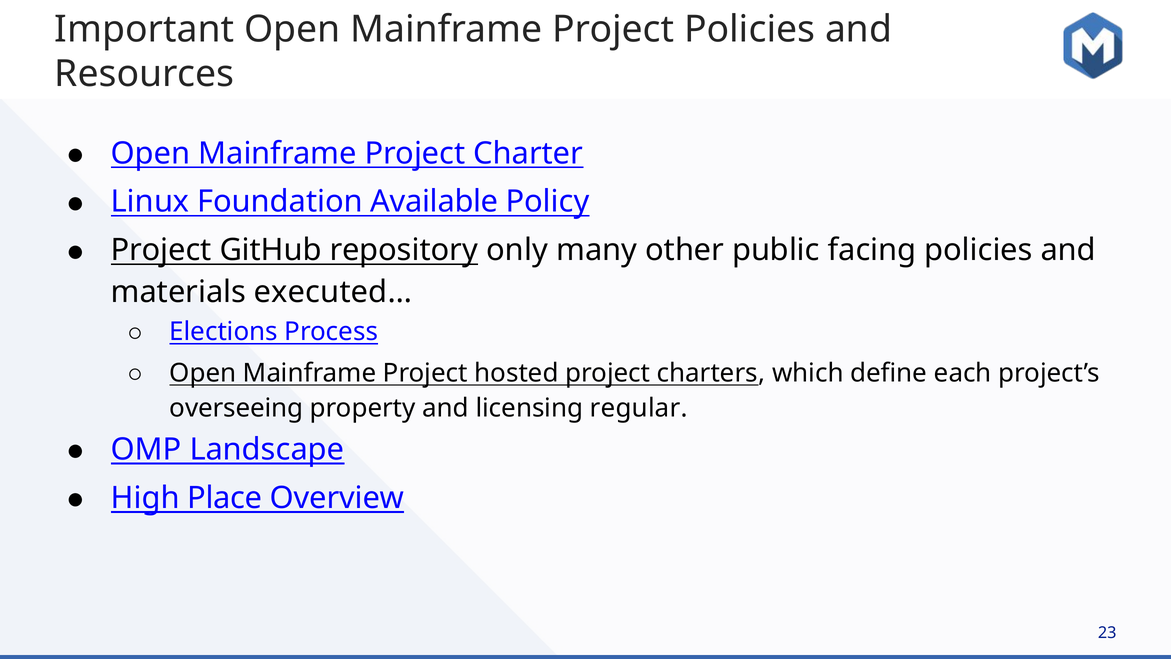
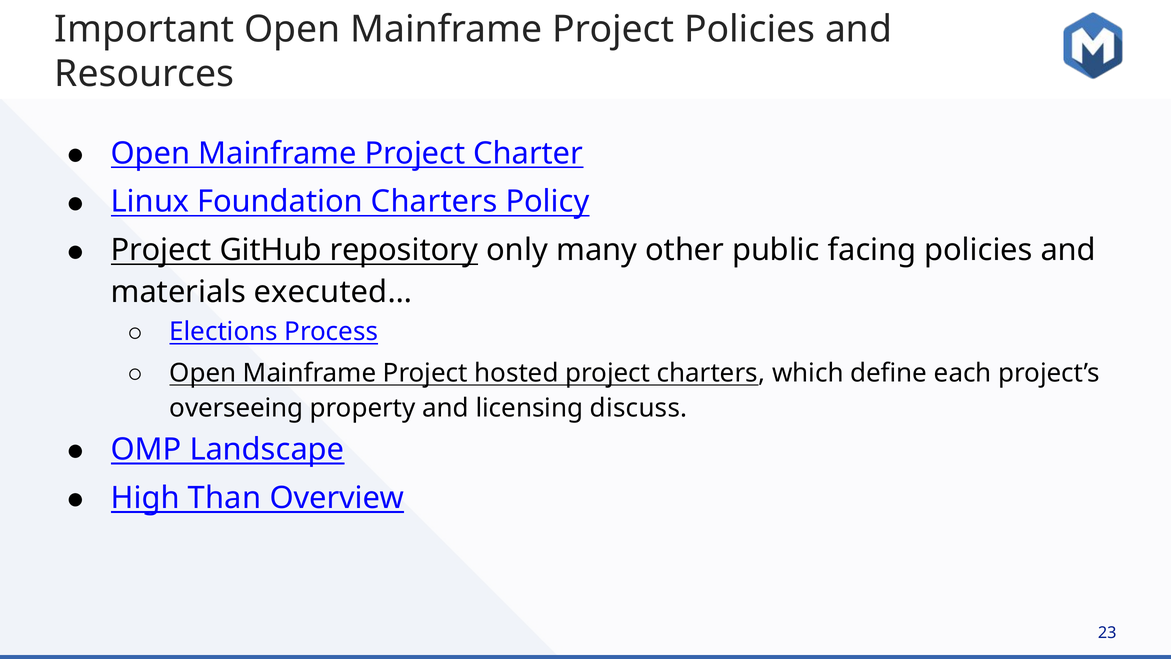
Foundation Available: Available -> Charters
regular: regular -> discuss
Place: Place -> Than
